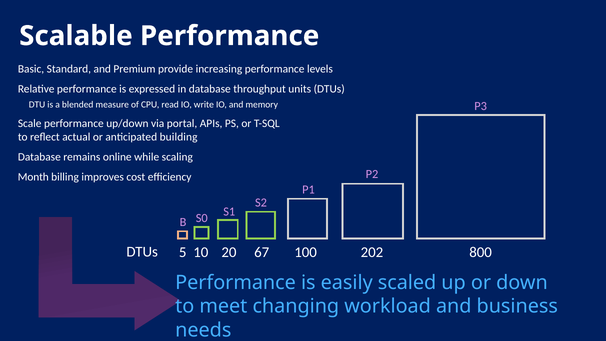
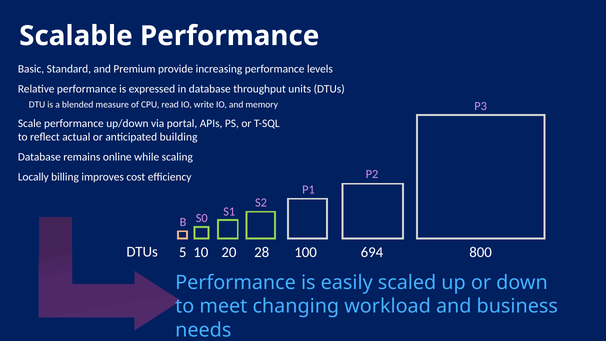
Month: Month -> Locally
67: 67 -> 28
202: 202 -> 694
